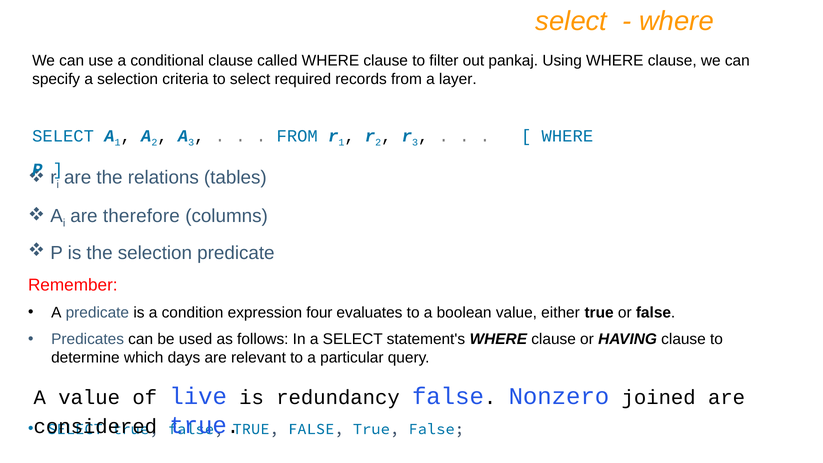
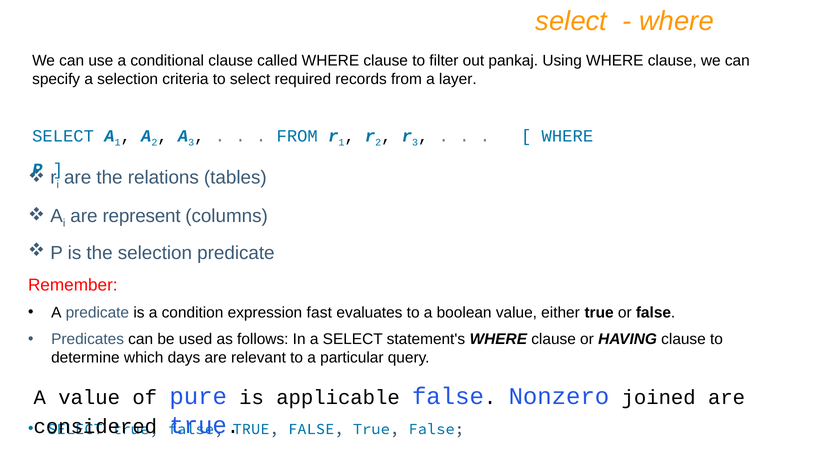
therefore: therefore -> represent
four: four -> fast
live: live -> pure
redundancy: redundancy -> applicable
